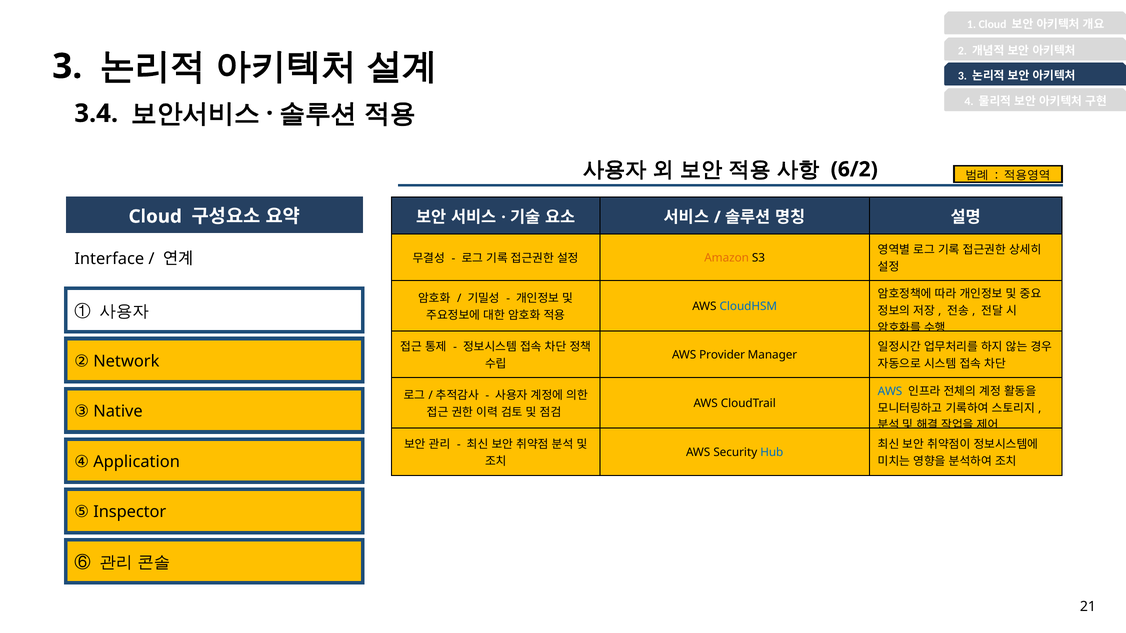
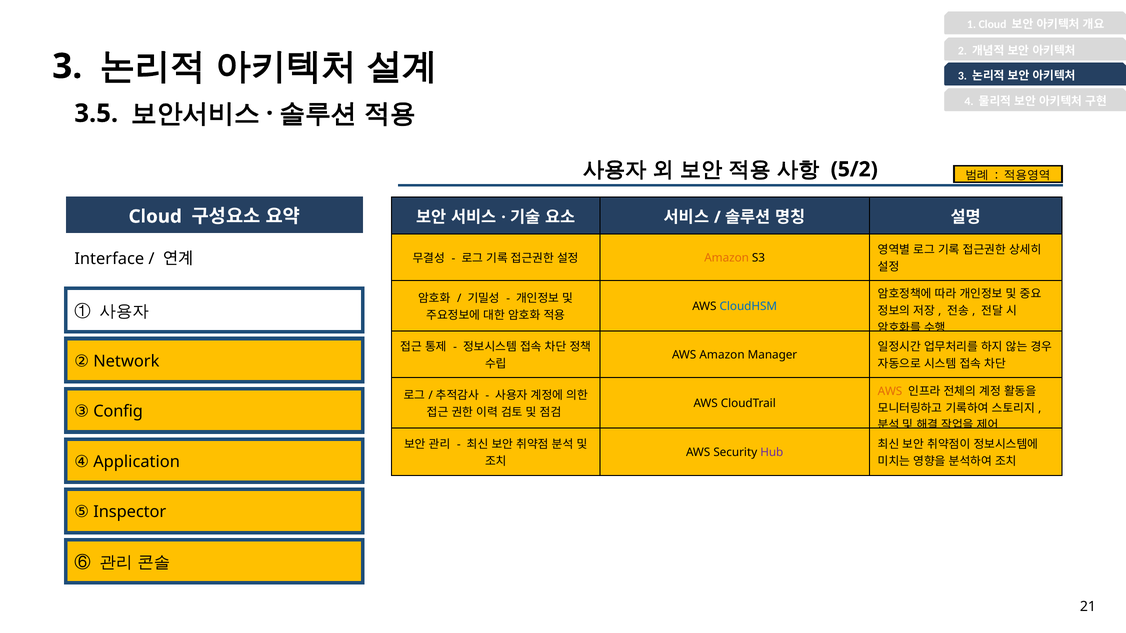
3.4: 3.4 -> 3.5
6/2: 6/2 -> 5/2
AWS Provider: Provider -> Amazon
AWS at (890, 392) colour: blue -> orange
Native: Native -> Config
Hub colour: blue -> purple
